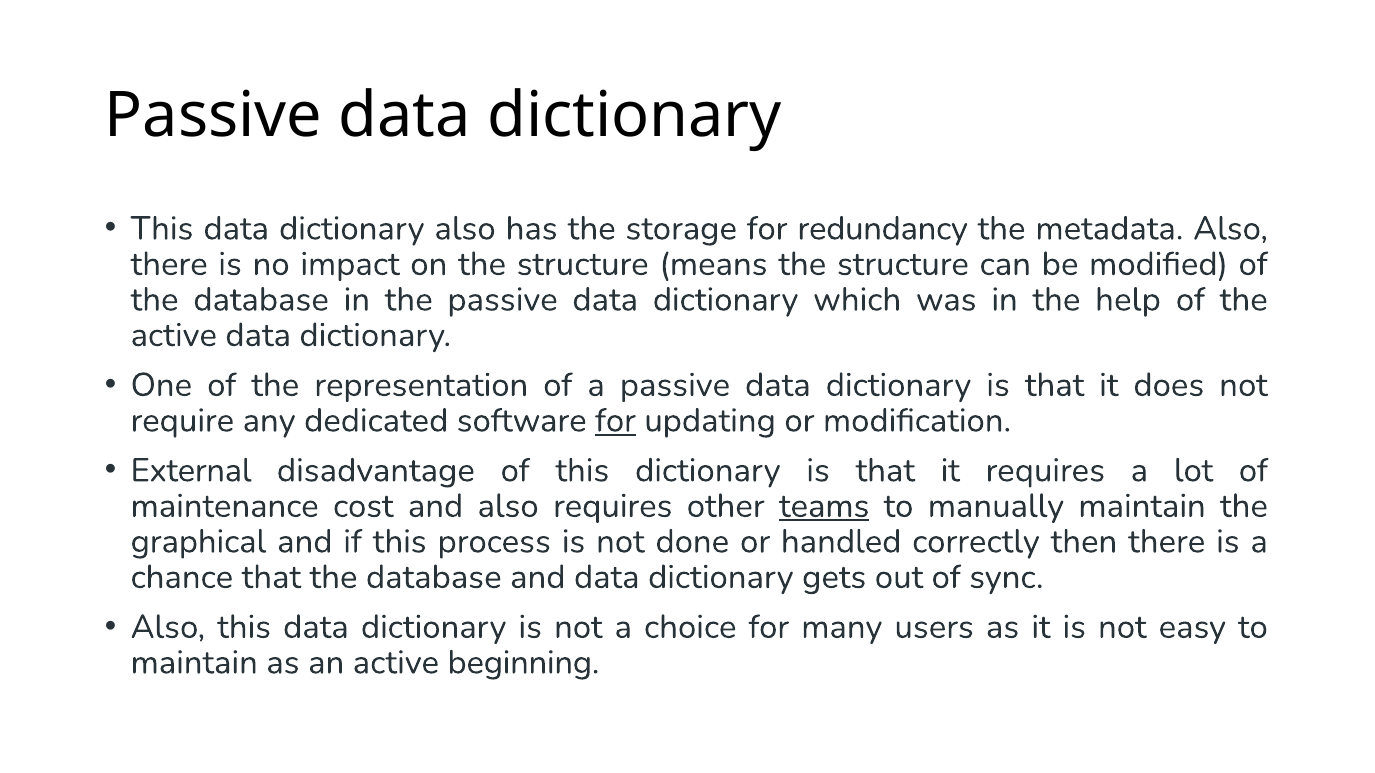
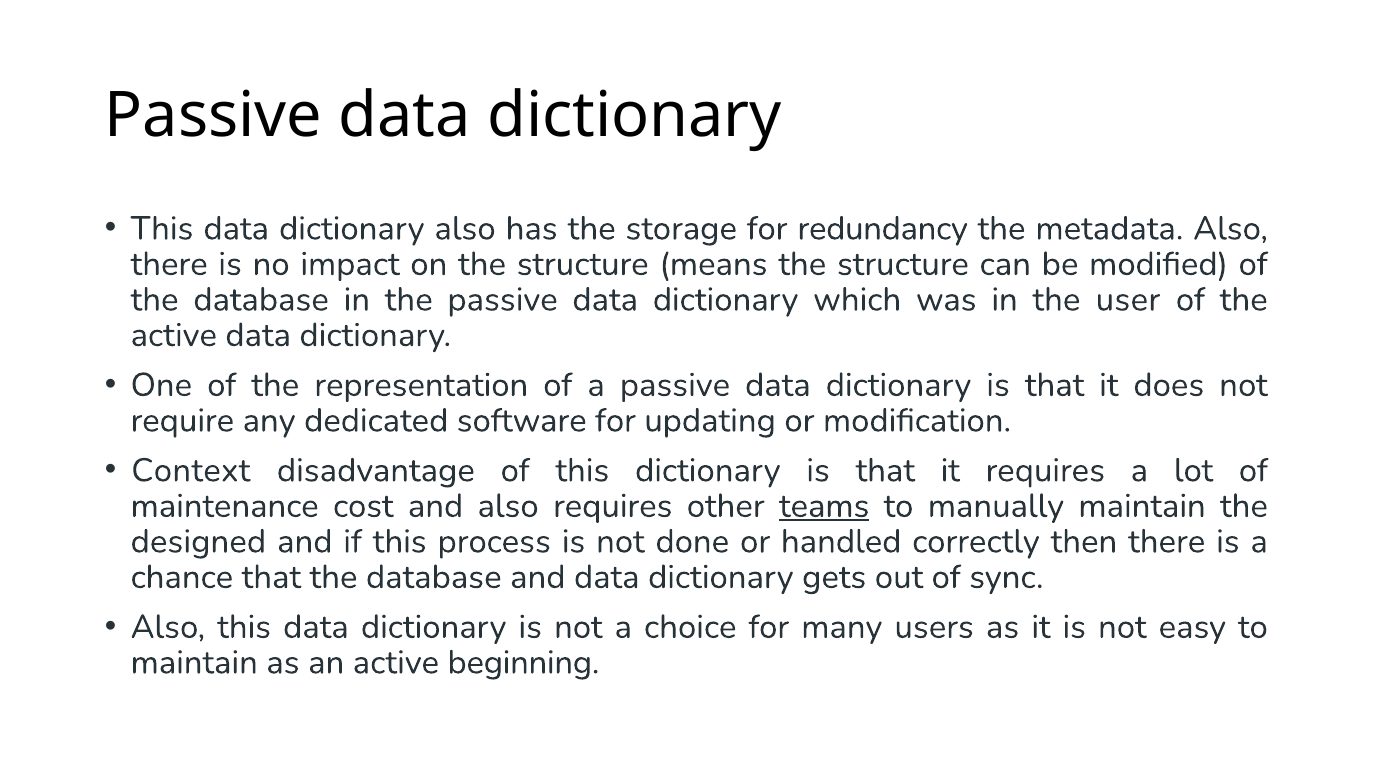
help: help -> user
for at (615, 421) underline: present -> none
External: External -> Context
graphical: graphical -> designed
